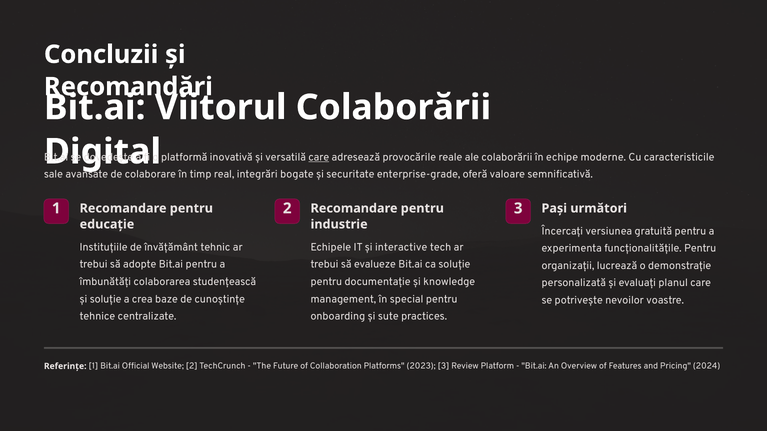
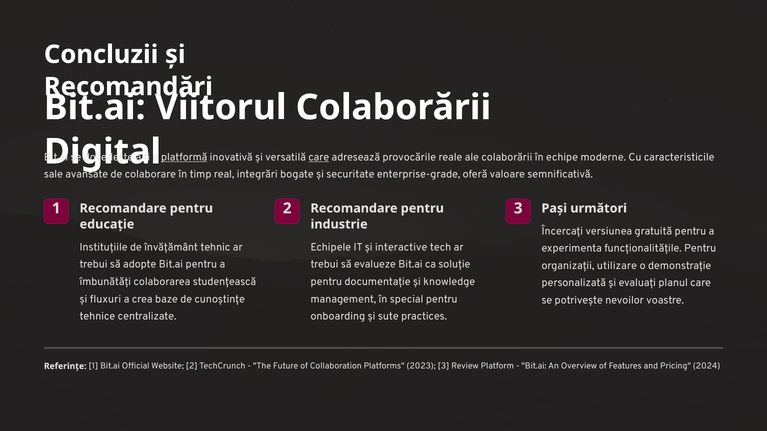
platformă underline: none -> present
lucrează: lucrează -> utilizare
și soluție: soluție -> fluxuri
